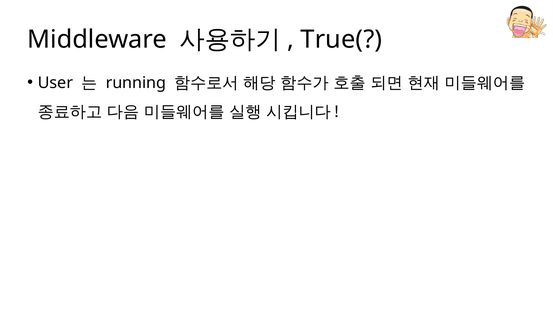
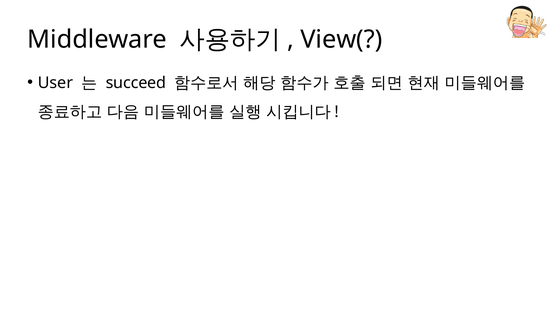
True(: True( -> View(
running: running -> succeed
